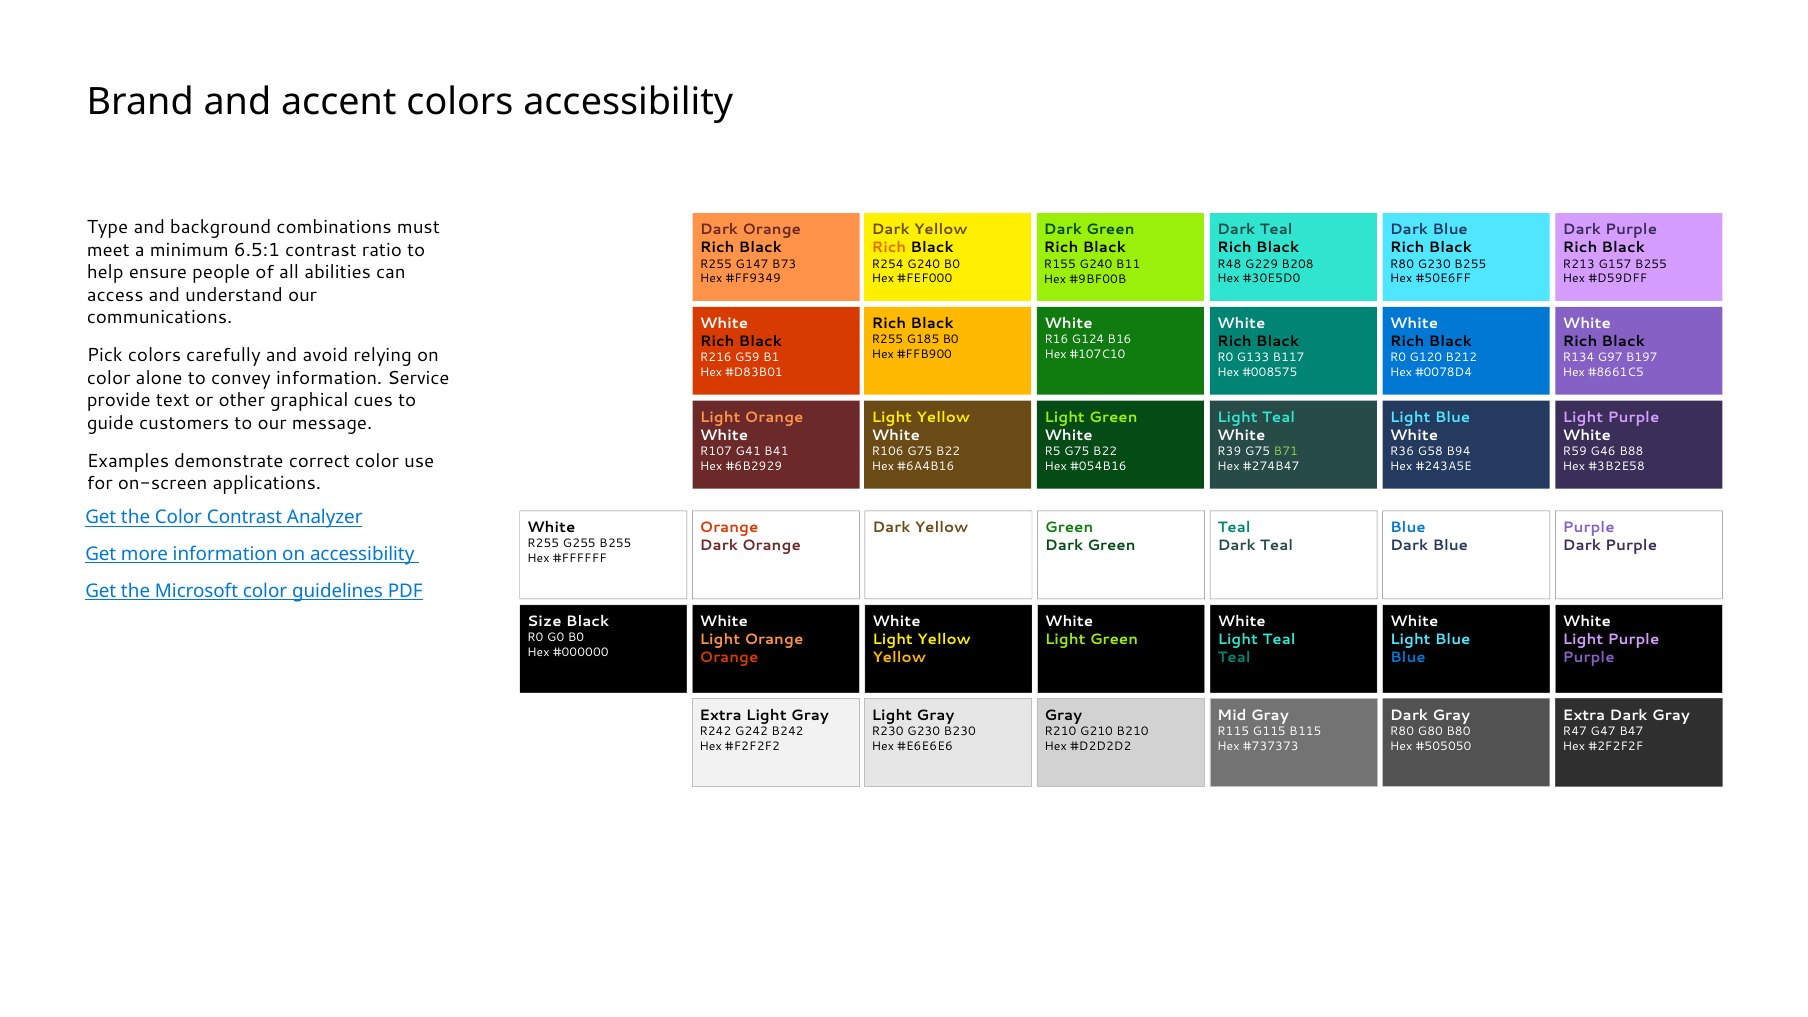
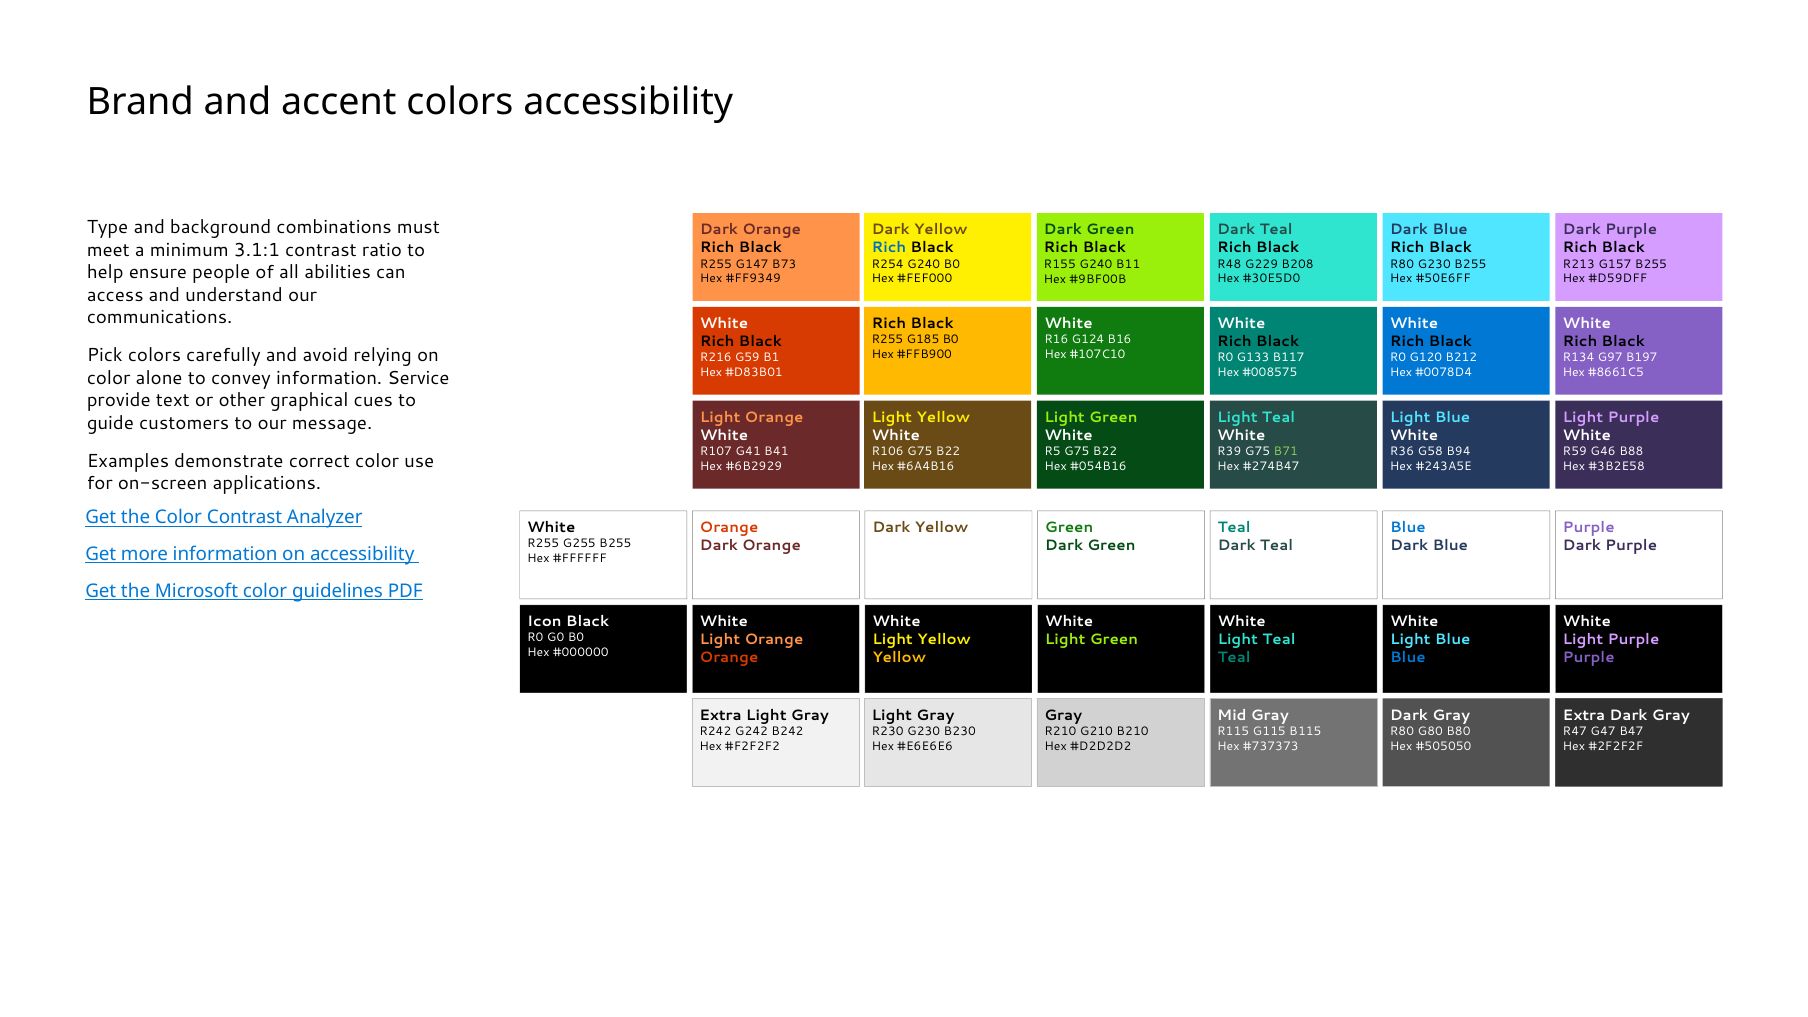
Rich at (889, 248) colour: orange -> blue
6.5:1: 6.5:1 -> 3.1:1
Size: Size -> Icon
